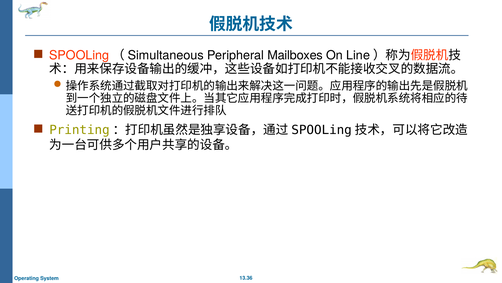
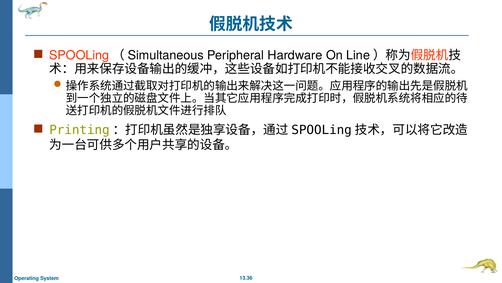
Mailboxes: Mailboxes -> Hardware
